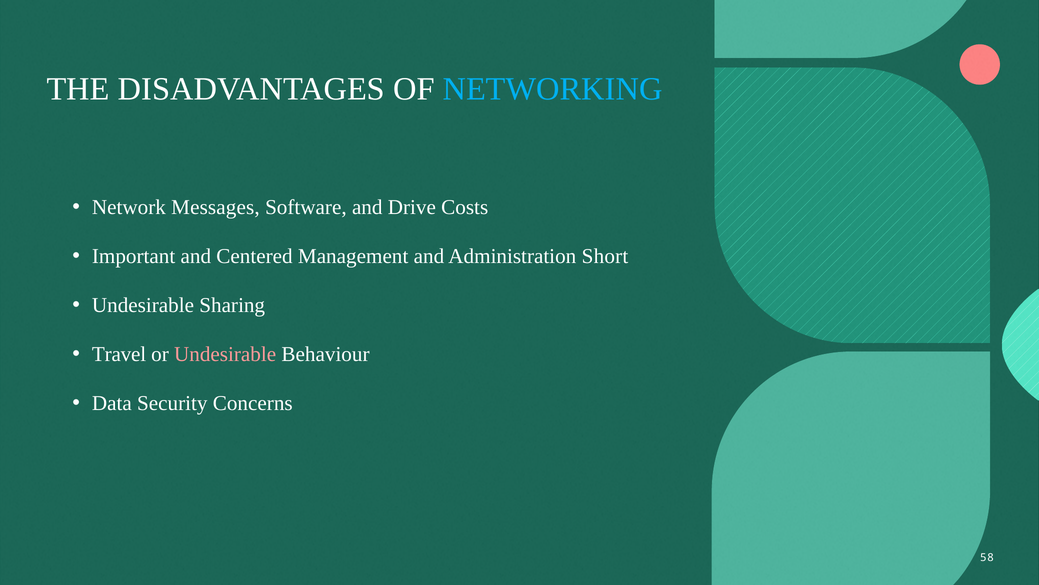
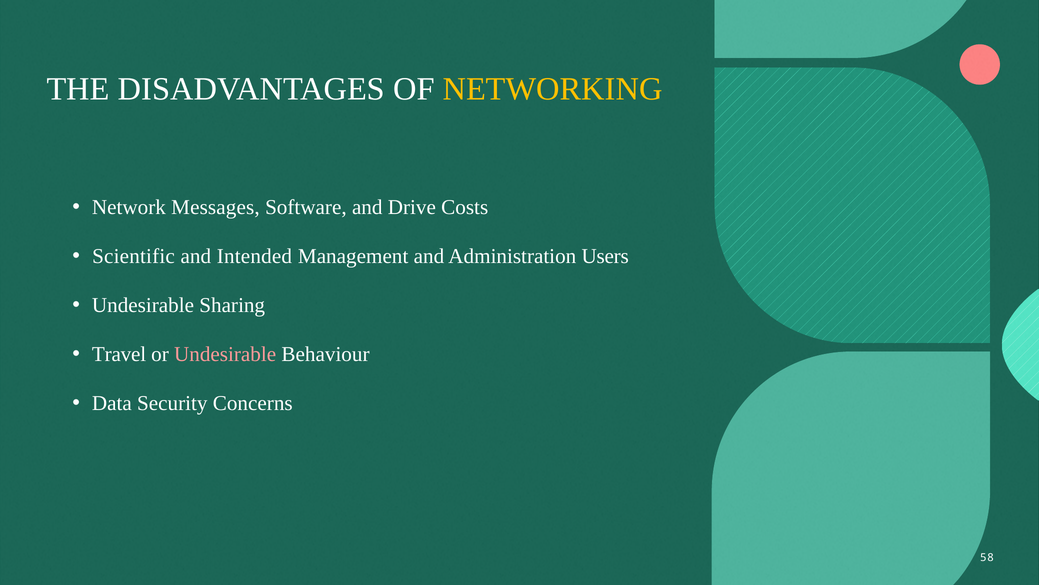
NETWORKING colour: light blue -> yellow
Important: Important -> Scientific
Centered: Centered -> Intended
Short: Short -> Users
